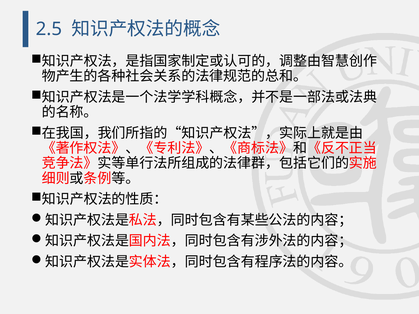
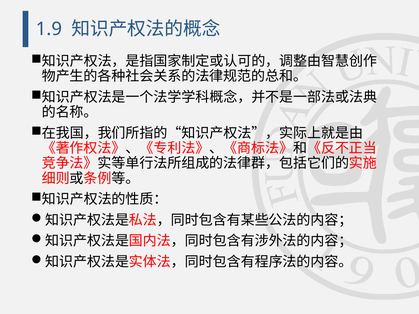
2.5: 2.5 -> 1.9
